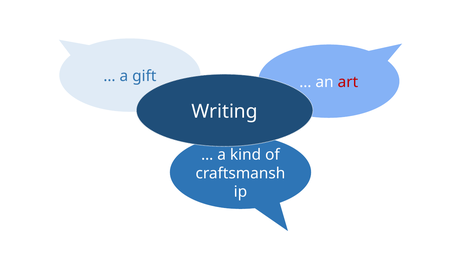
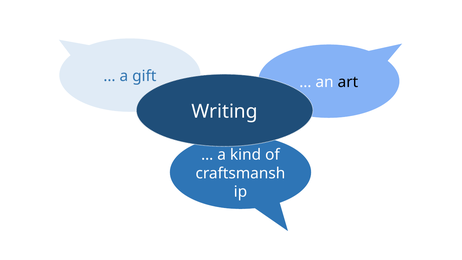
art colour: red -> black
